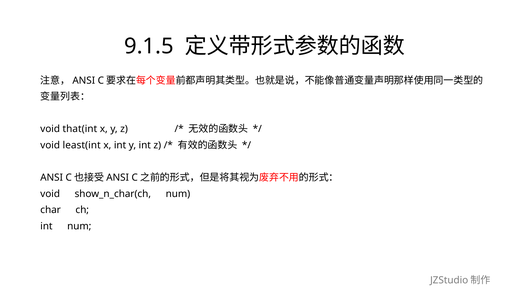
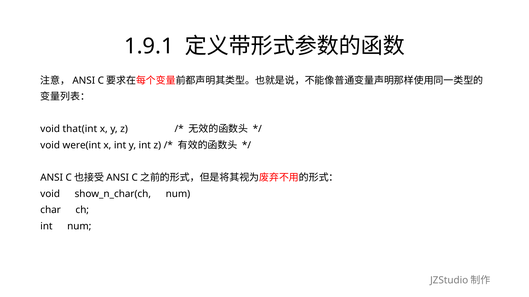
9.1.5: 9.1.5 -> 1.9.1
least(int: least(int -> were(int
